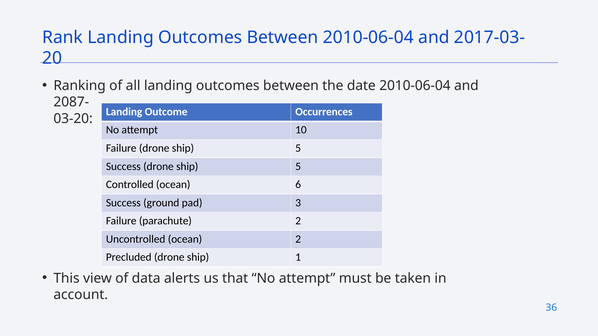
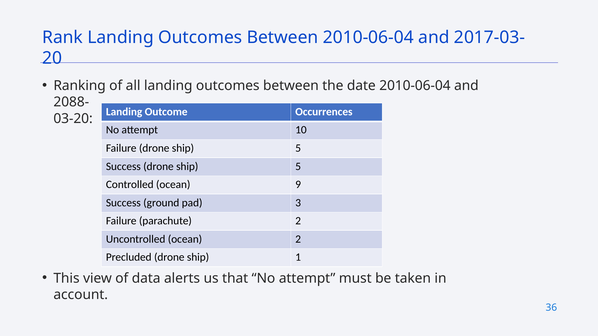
2087-: 2087- -> 2088-
6: 6 -> 9
